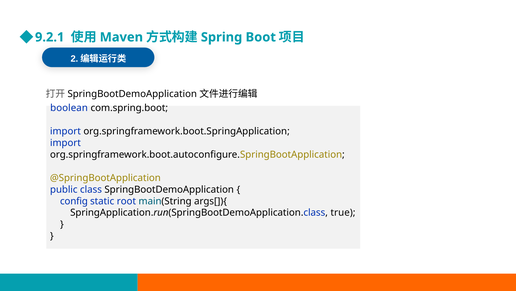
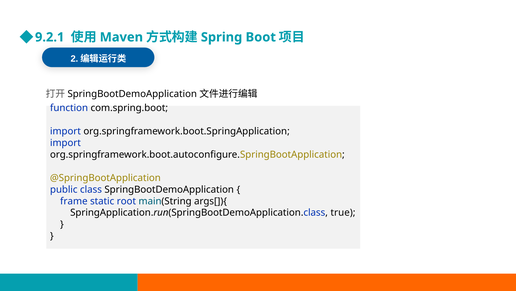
boolean: boolean -> function
config: config -> frame
